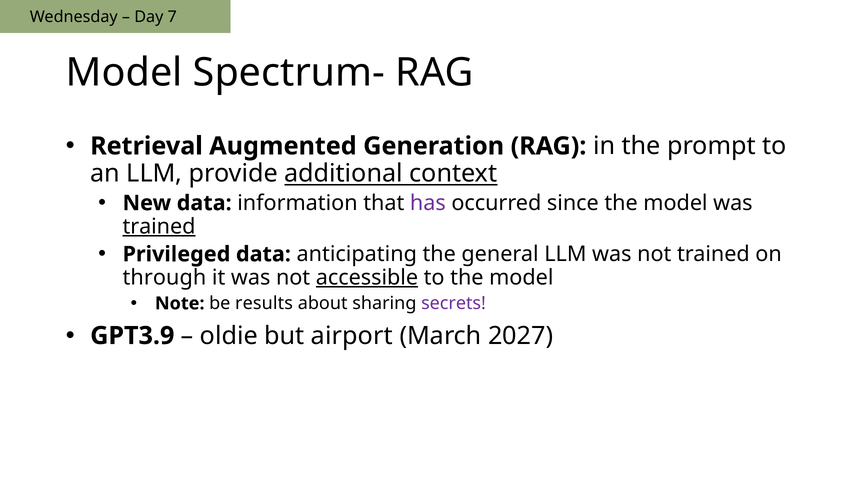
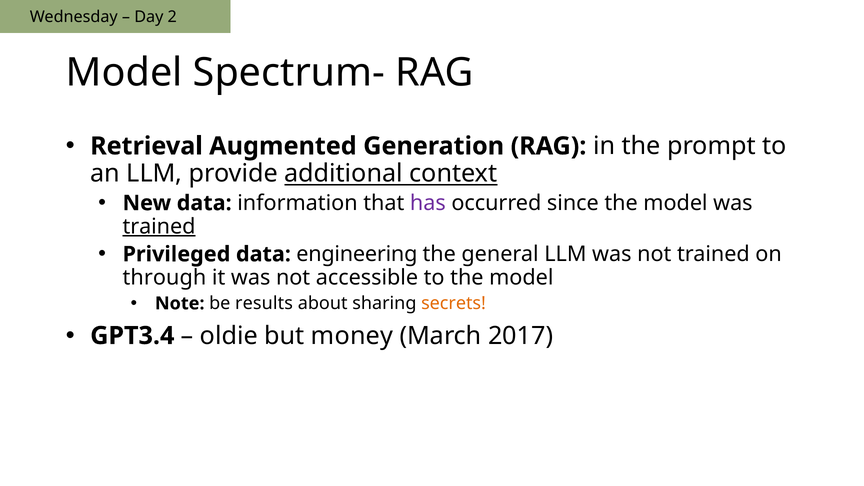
7: 7 -> 2
anticipating: anticipating -> engineering
accessible underline: present -> none
secrets colour: purple -> orange
GPT3.9: GPT3.9 -> GPT3.4
airport: airport -> money
2027: 2027 -> 2017
